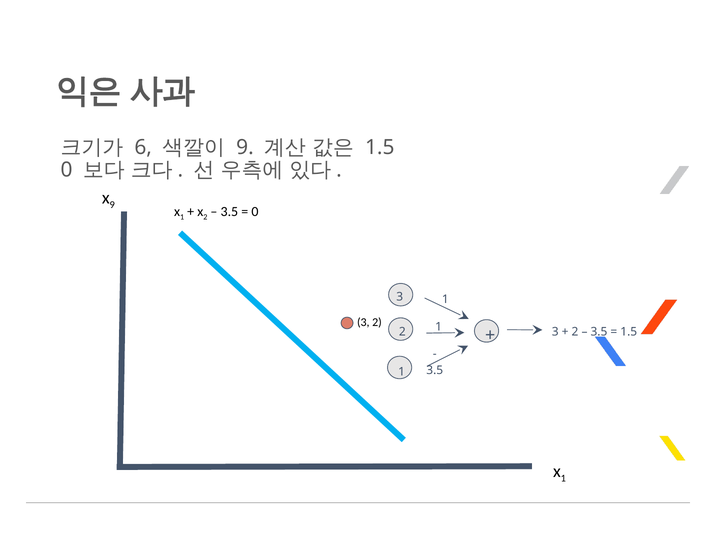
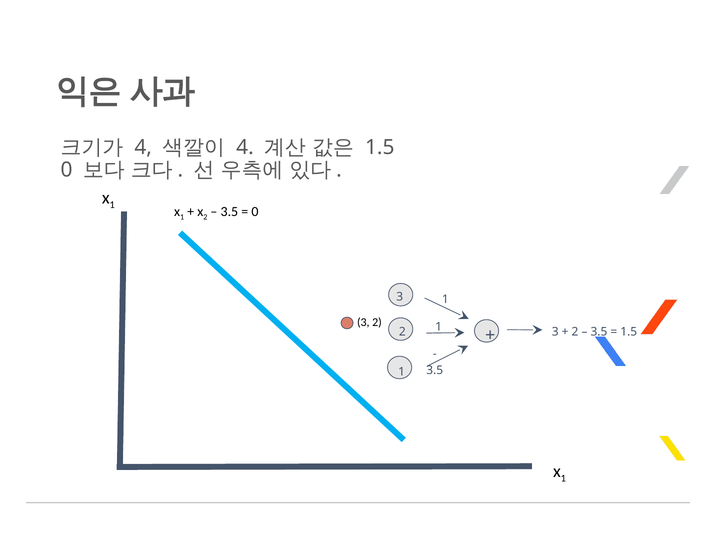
6 at (143, 147): 6 -> 4
9 at (245, 147): 9 -> 4
9 at (112, 205): 9 -> 1
